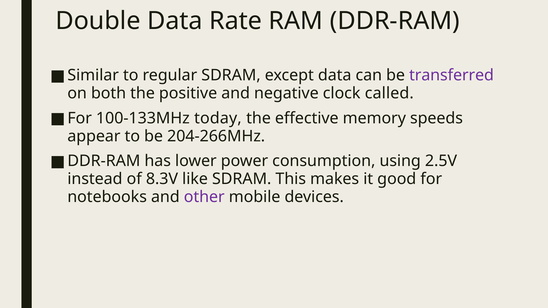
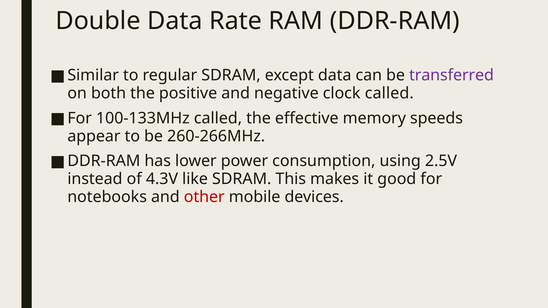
100-133MHz today: today -> called
204-266MHz: 204-266MHz -> 260-266MHz
8.3V: 8.3V -> 4.3V
other colour: purple -> red
